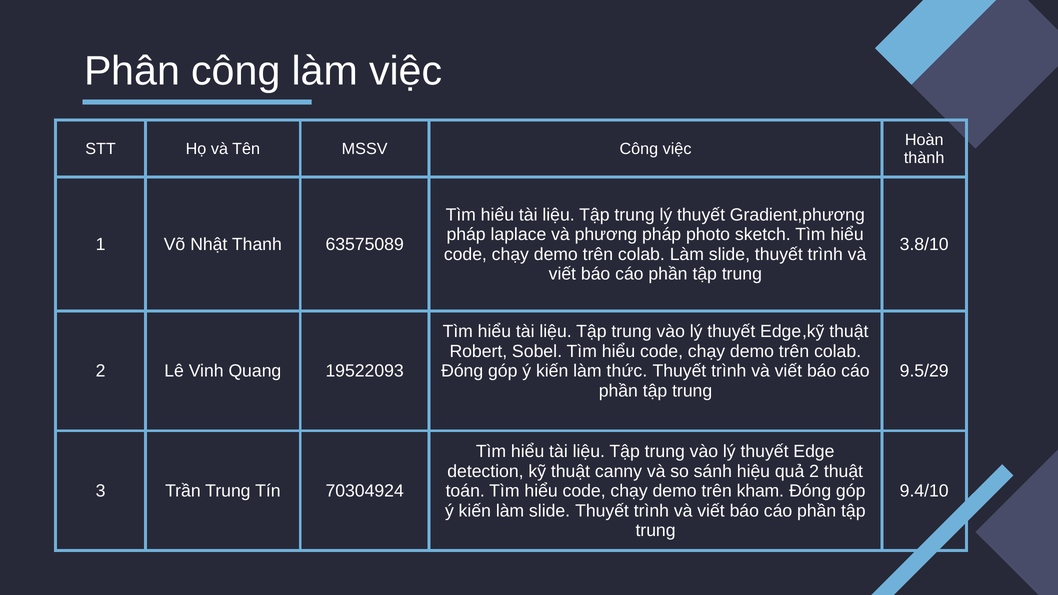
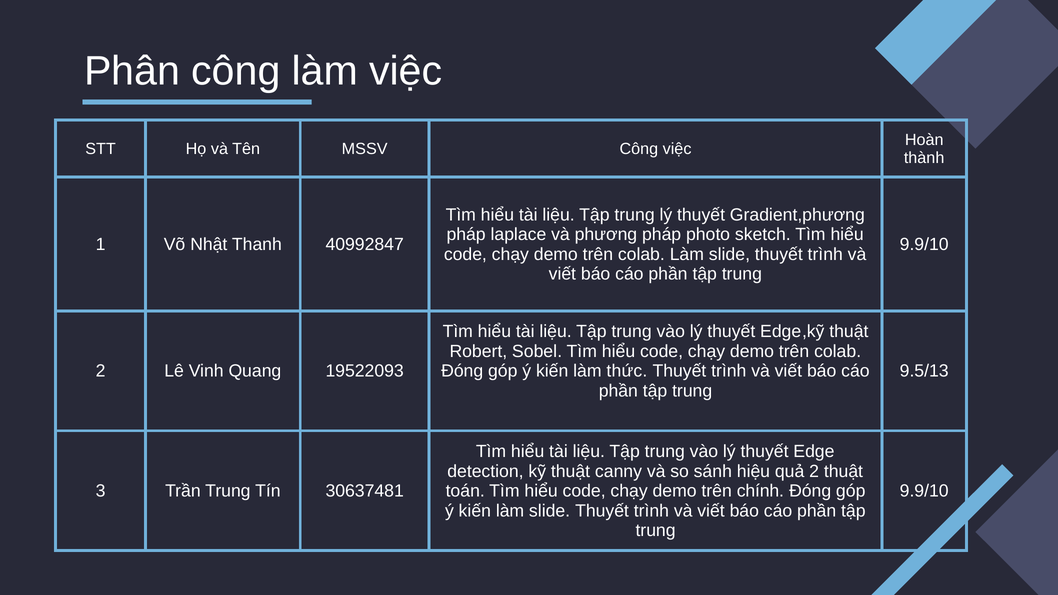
63575089: 63575089 -> 40992847
3.8/10 at (924, 244): 3.8/10 -> 9.9/10
9.5/29: 9.5/29 -> 9.5/13
70304924: 70304924 -> 30637481
kham: kham -> chính
9.4/10 at (924, 491): 9.4/10 -> 9.9/10
